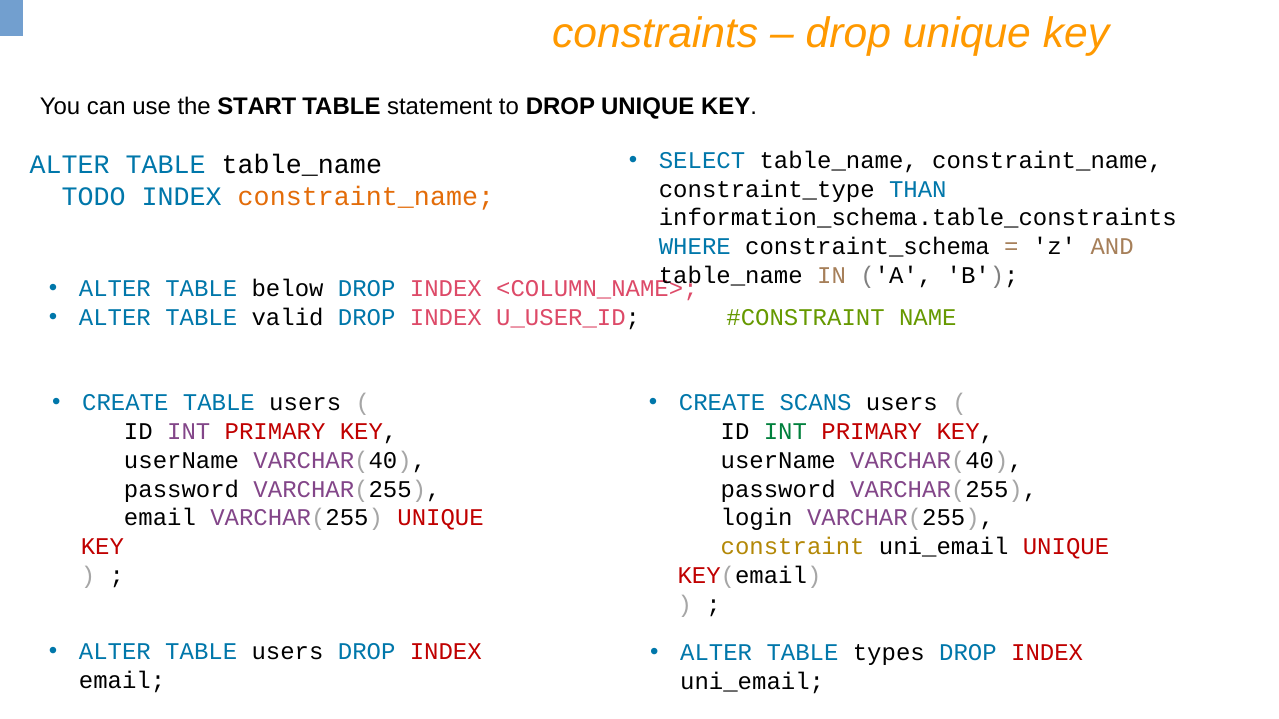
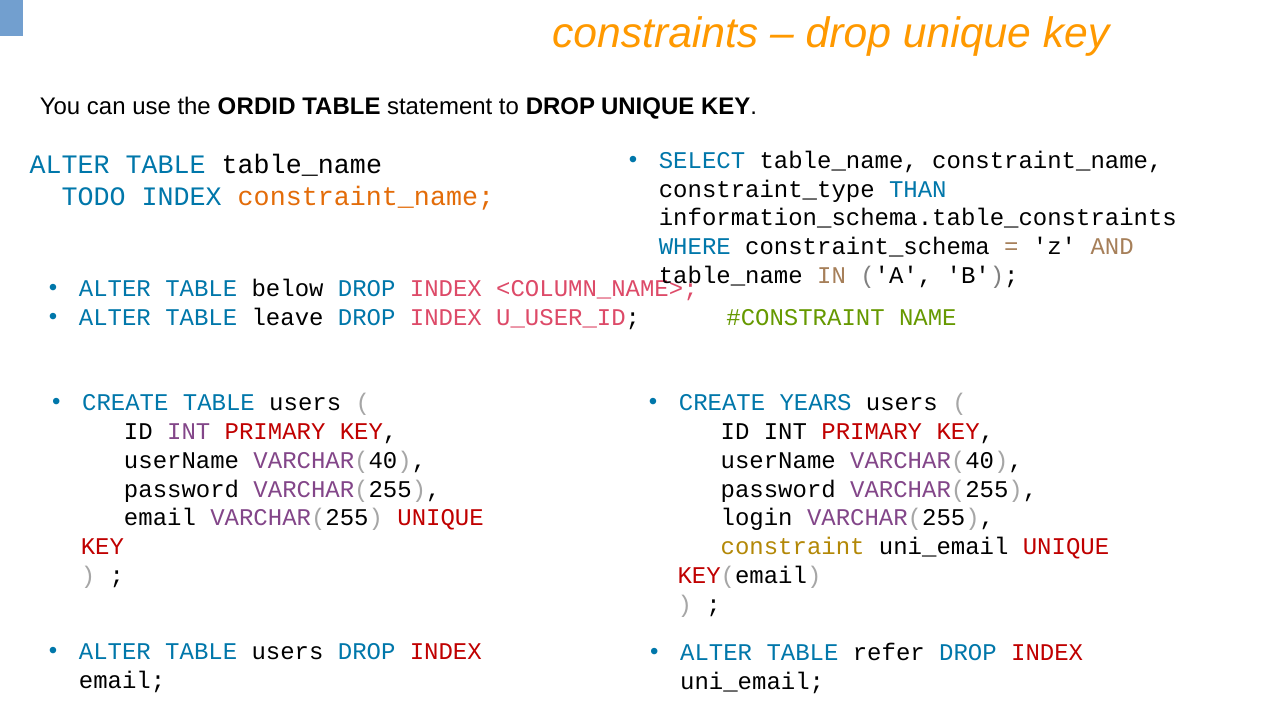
START: START -> ORDID
valid: valid -> leave
SCANS: SCANS -> YEARS
INT at (785, 432) colour: green -> black
types: types -> refer
